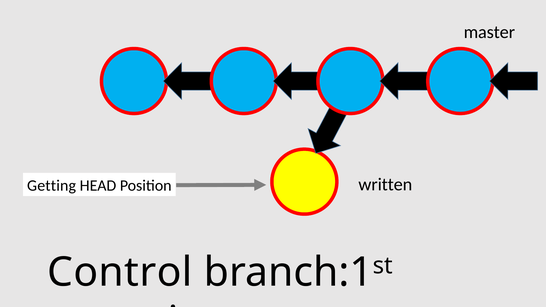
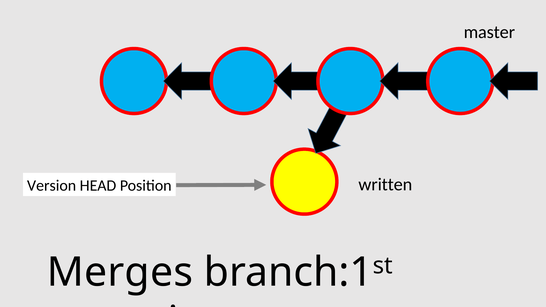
Getting: Getting -> Version
Control: Control -> Merges
